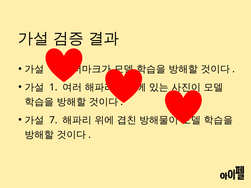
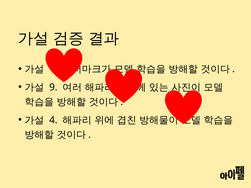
1 at (53, 87): 1 -> 9
7: 7 -> 4
